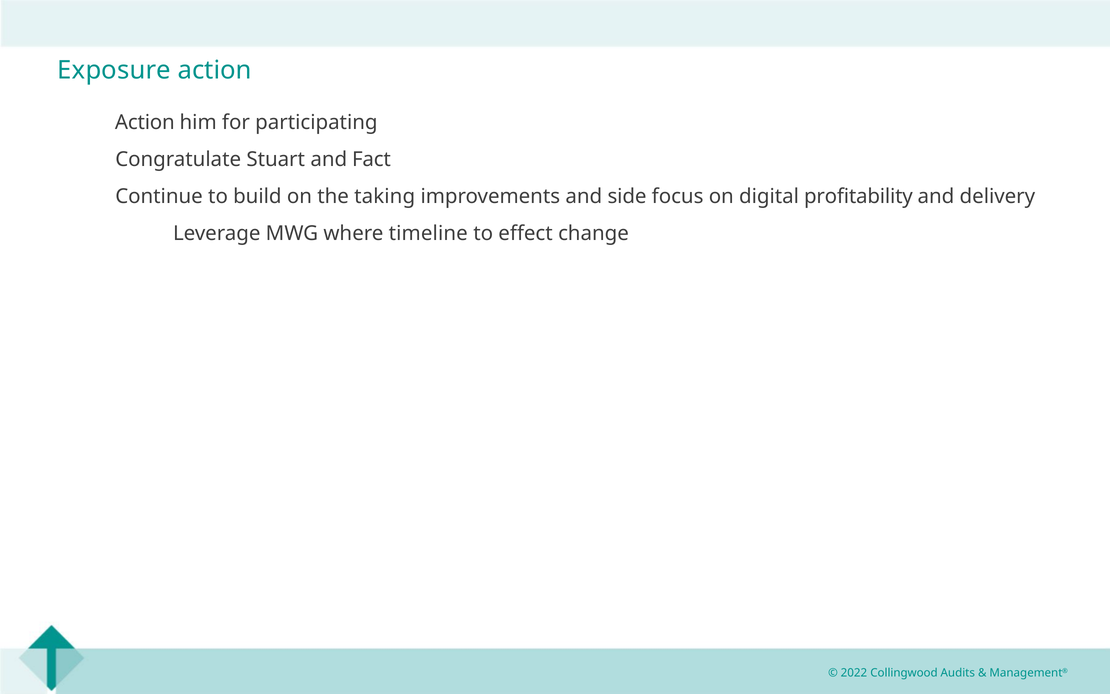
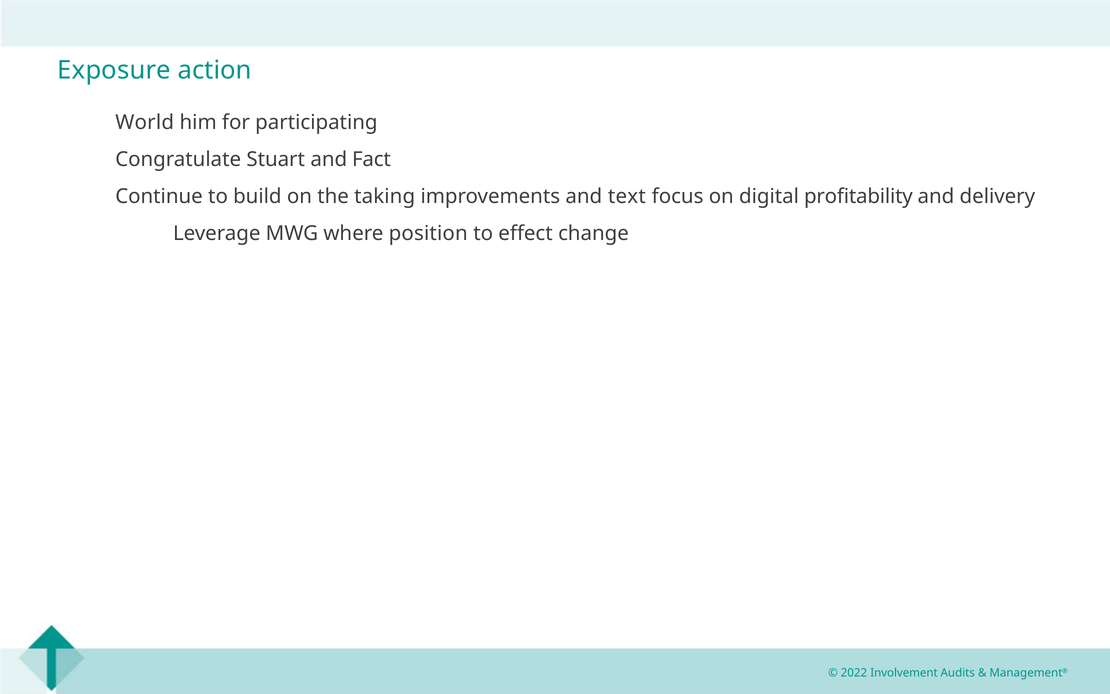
Action at (145, 122): Action -> World
side: side -> text
timeline: timeline -> position
Collingwood: Collingwood -> Involvement
